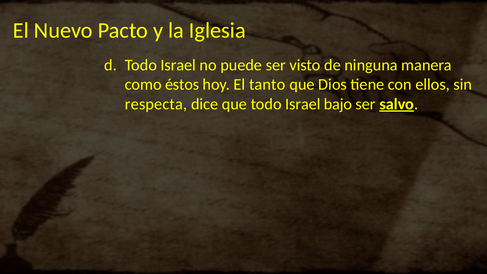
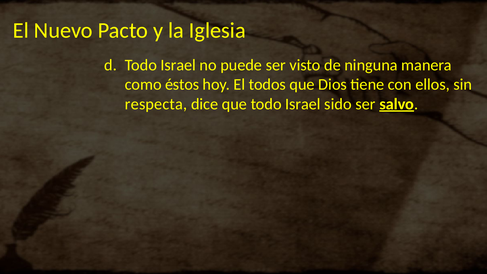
tanto: tanto -> todos
bajo: bajo -> sido
